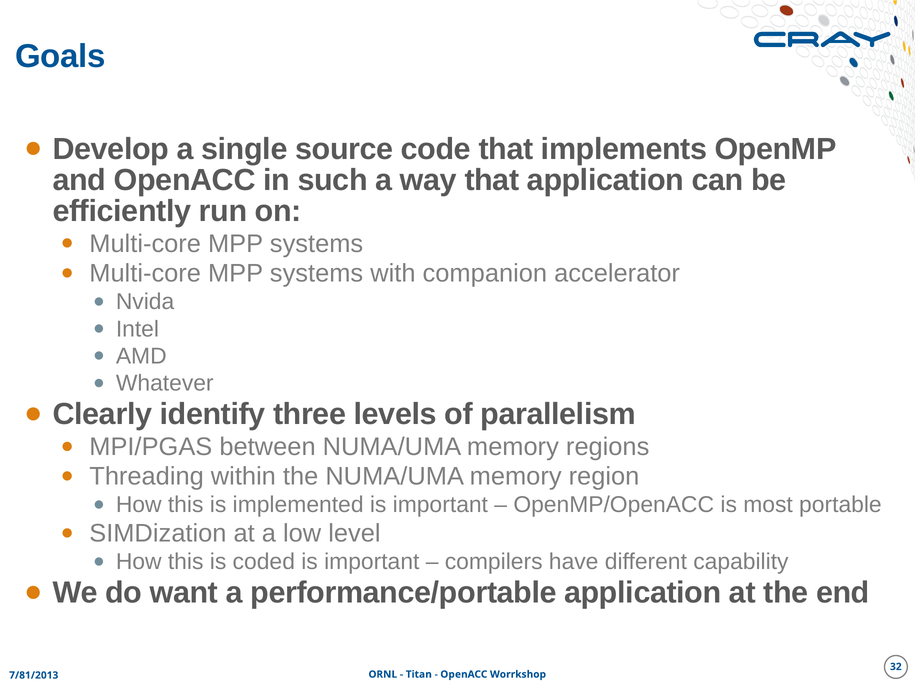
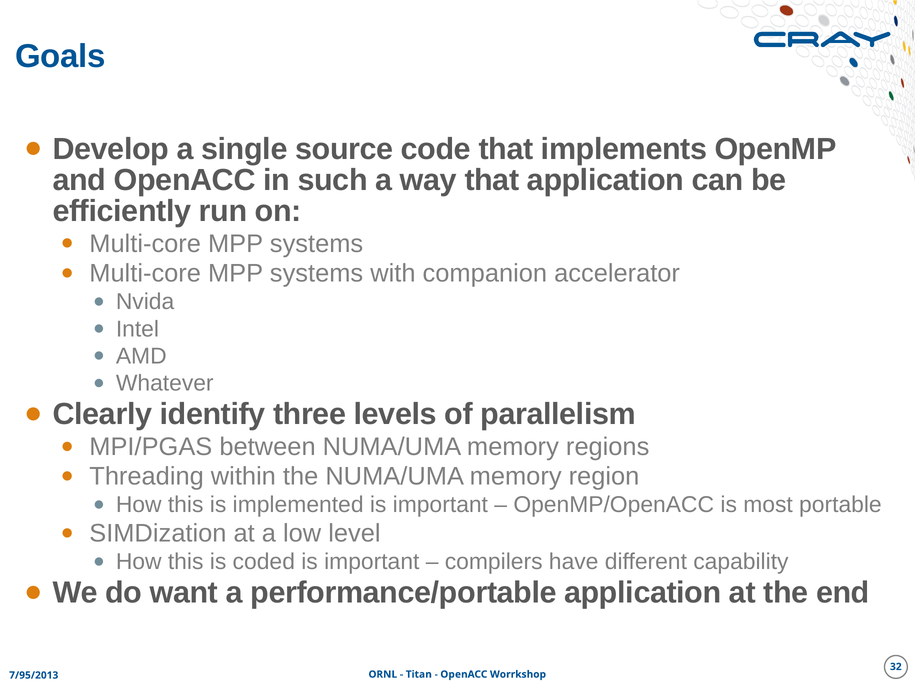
7/81/2013: 7/81/2013 -> 7/95/2013
